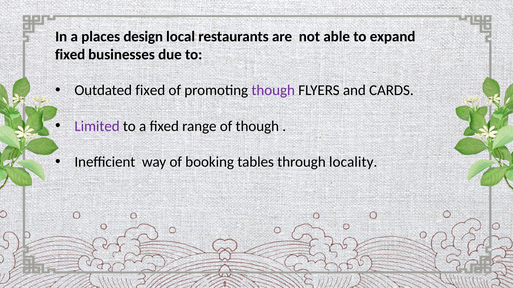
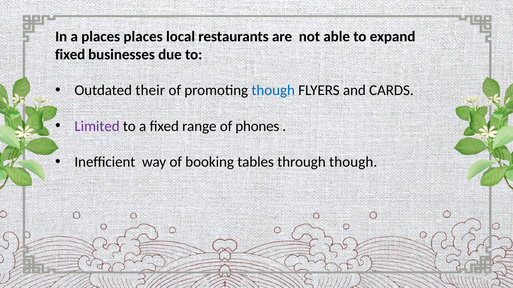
places design: design -> places
Outdated fixed: fixed -> their
though at (273, 90) colour: purple -> blue
of though: though -> phones
through locality: locality -> though
